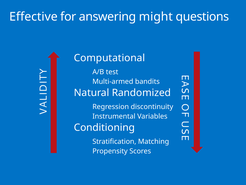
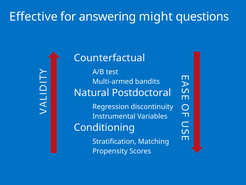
Computational: Computational -> Counterfactual
Randomized: Randomized -> Postdoctoral
